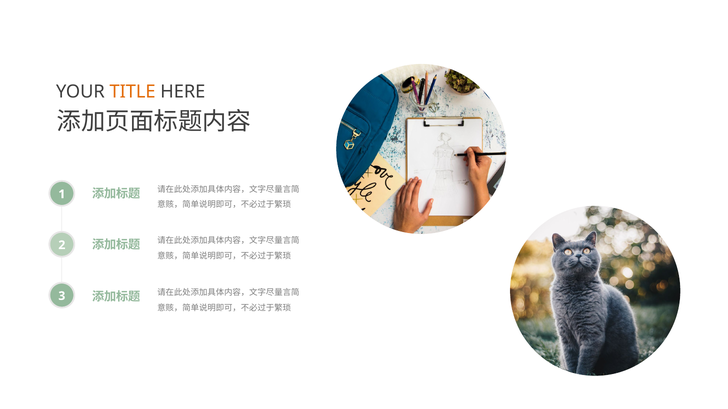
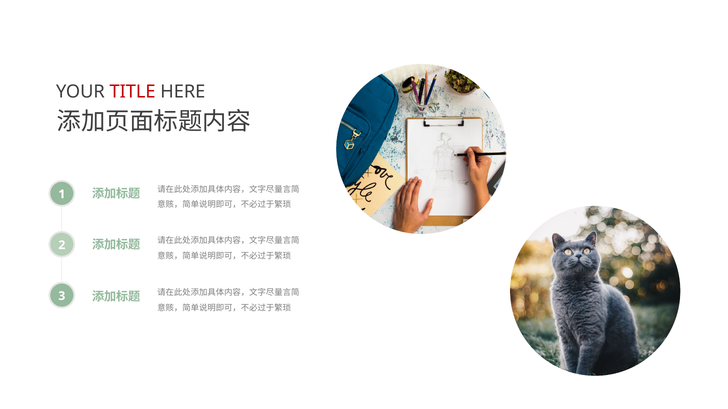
TITLE colour: orange -> red
